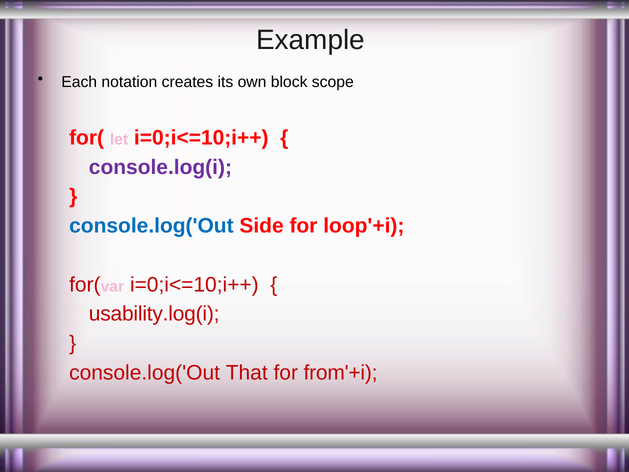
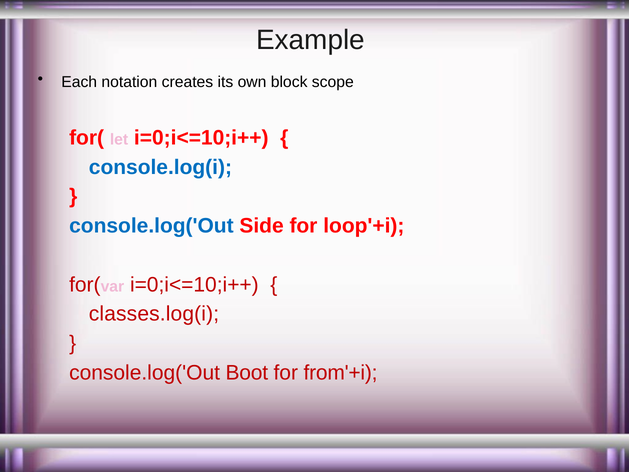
console.log(i colour: purple -> blue
usability.log(i: usability.log(i -> classes.log(i
That: That -> Boot
